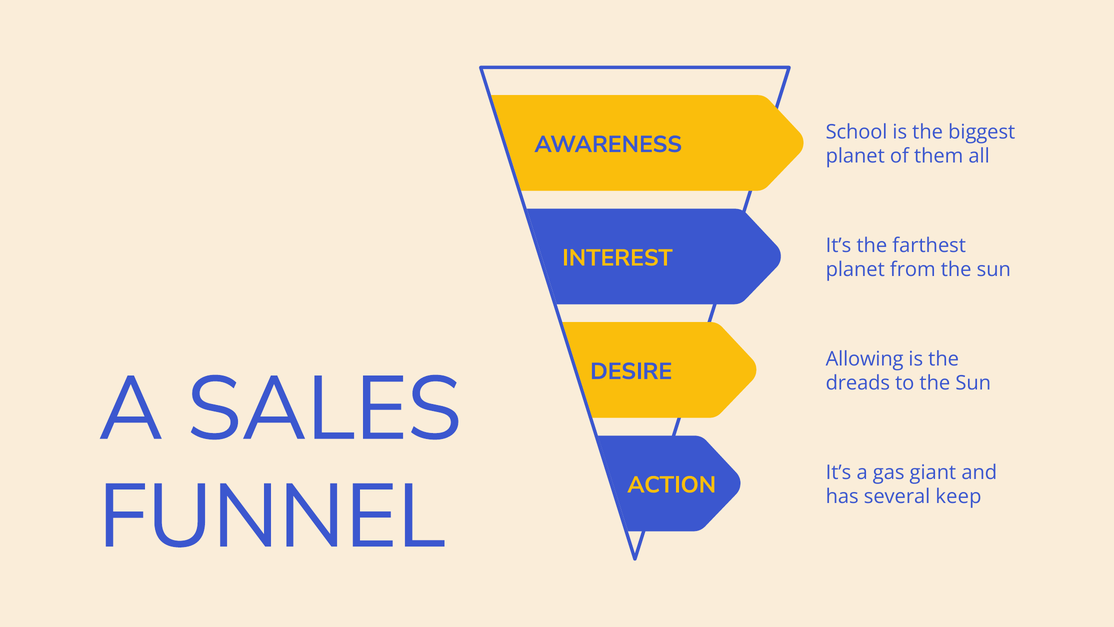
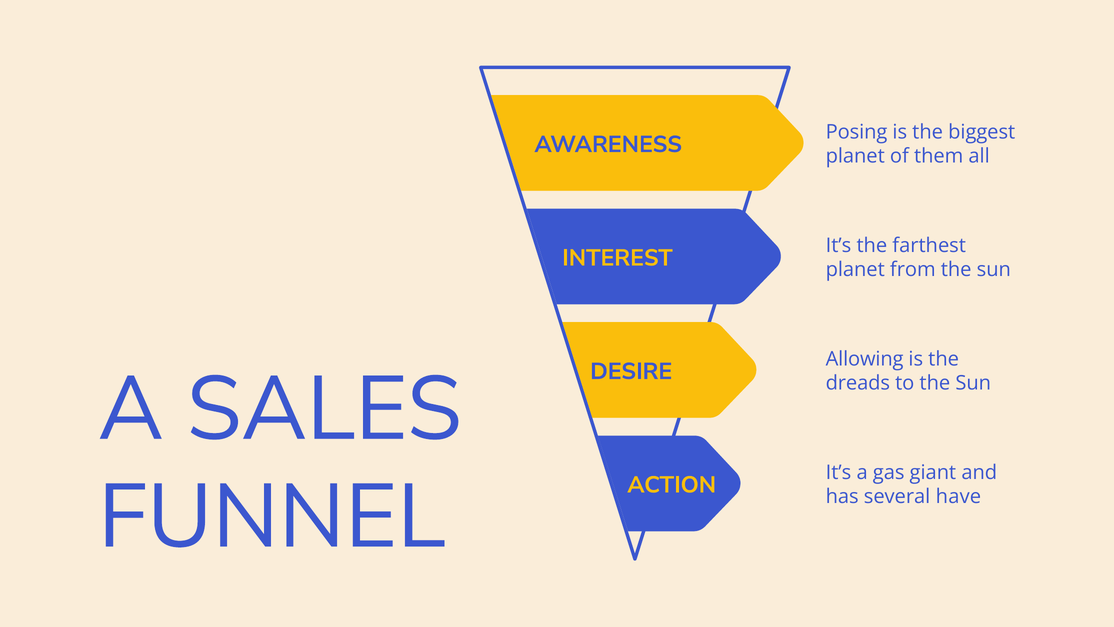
School: School -> Posing
keep: keep -> have
